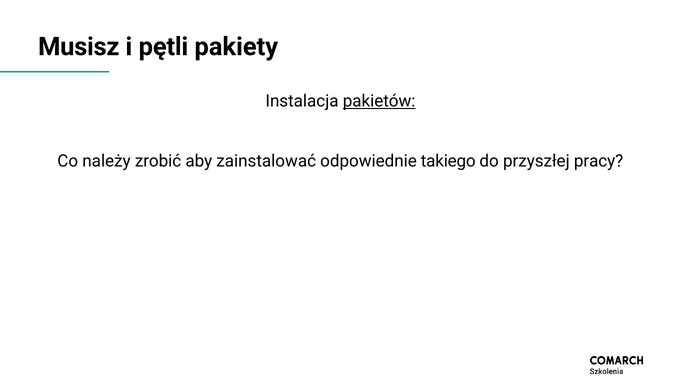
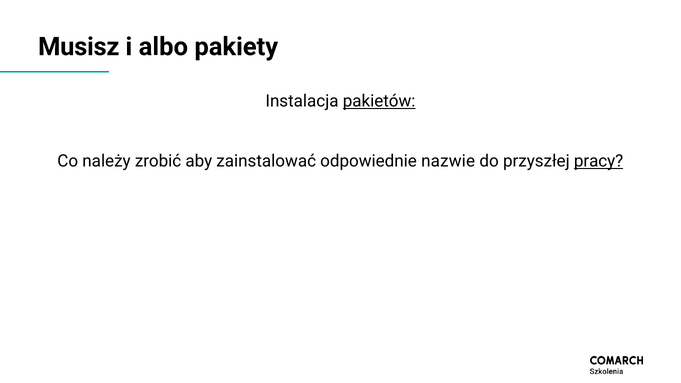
pętli: pętli -> albo
takiego: takiego -> nazwie
pracy underline: none -> present
